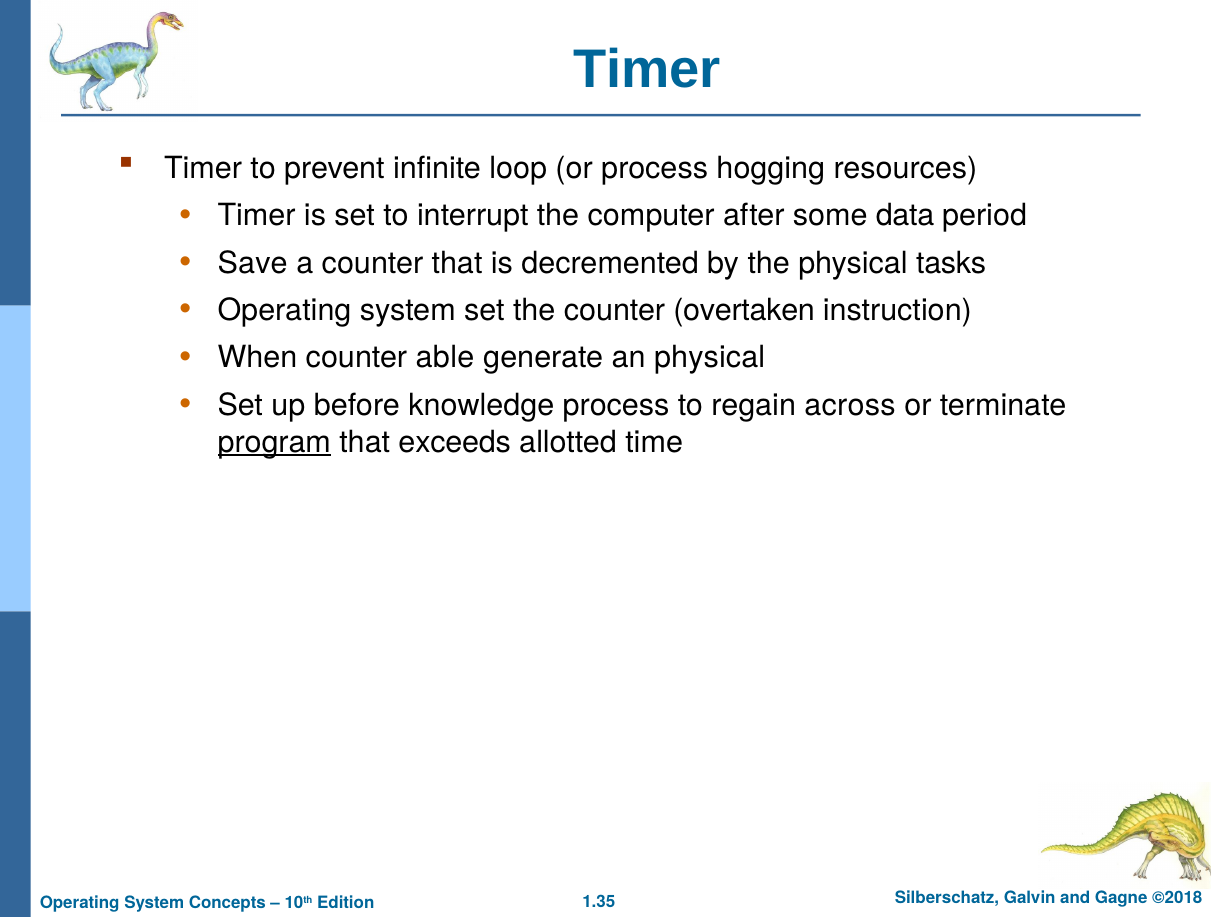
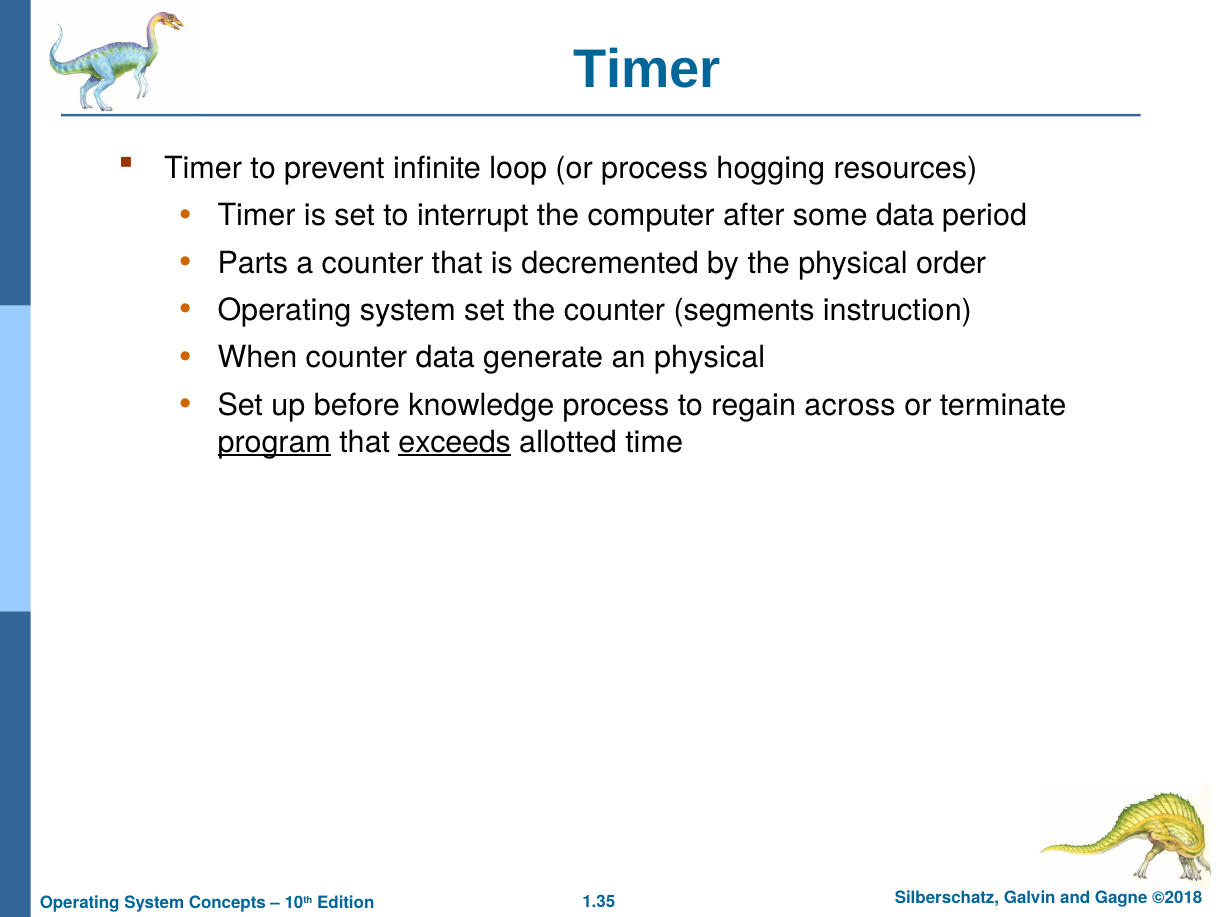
Save: Save -> Parts
tasks: tasks -> order
overtaken: overtaken -> segments
counter able: able -> data
exceeds underline: none -> present
